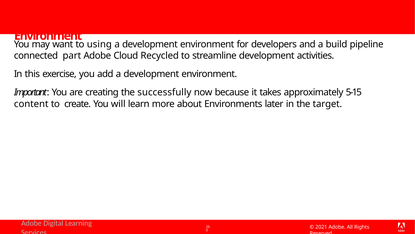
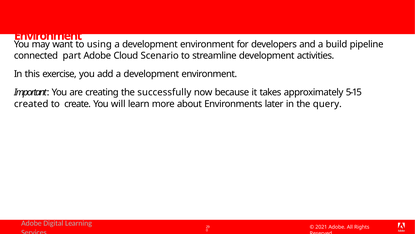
Recycled: Recycled -> Scenario
content: content -> created
target: target -> query
